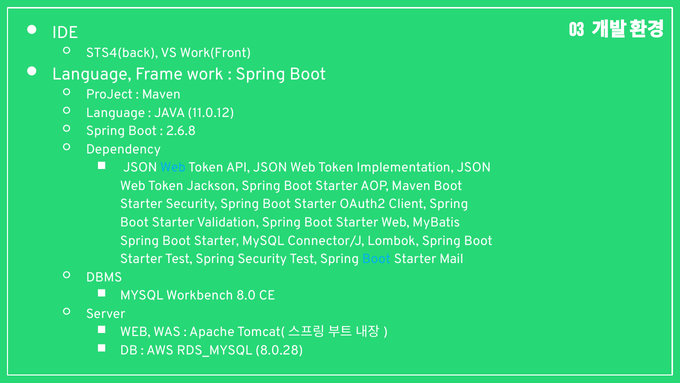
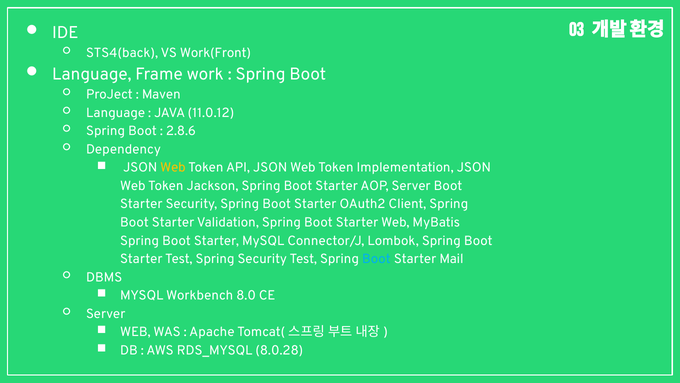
2.6.8: 2.6.8 -> 2.8.6
Web at (173, 167) colour: light blue -> yellow
AOP Maven: Maven -> Server
